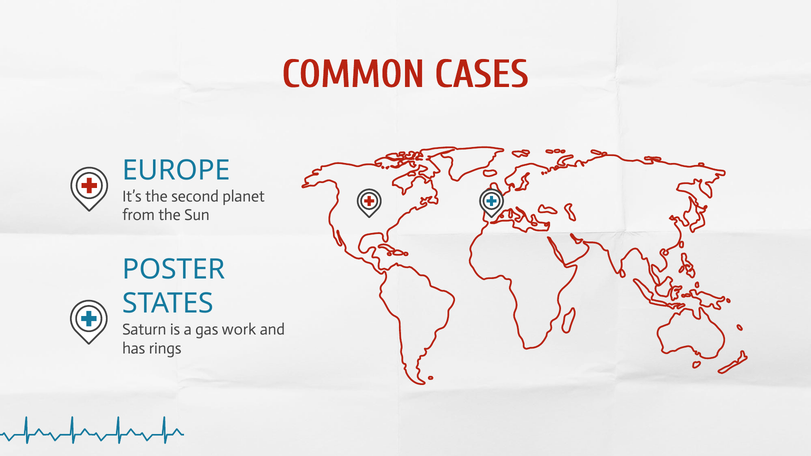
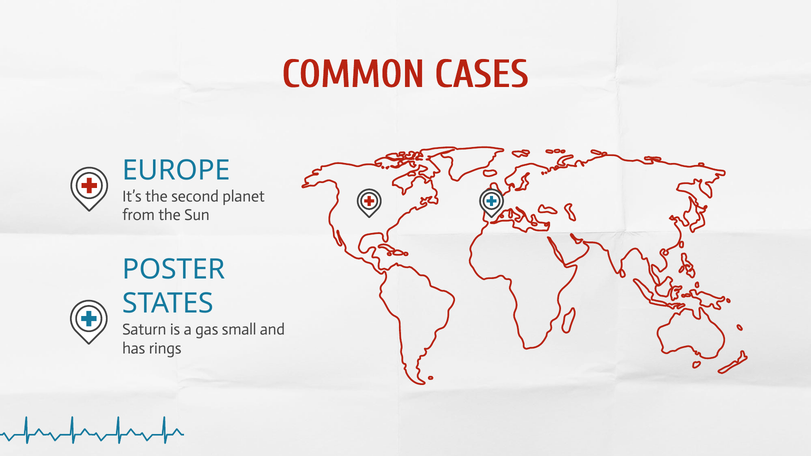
work: work -> small
